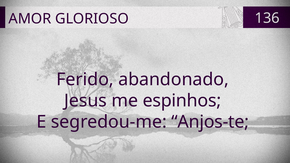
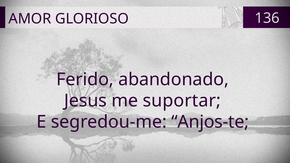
espinhos: espinhos -> suportar
